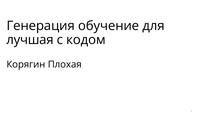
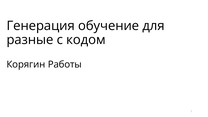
лучшая: лучшая -> разные
Плохая: Плохая -> Работы
